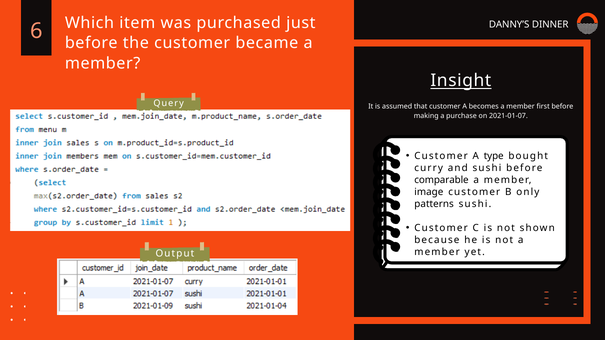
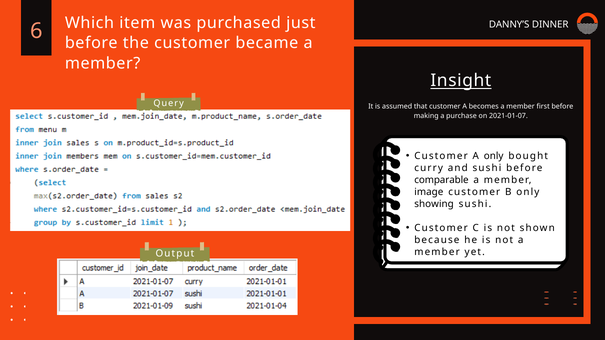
A type: type -> only
patterns: patterns -> showing
